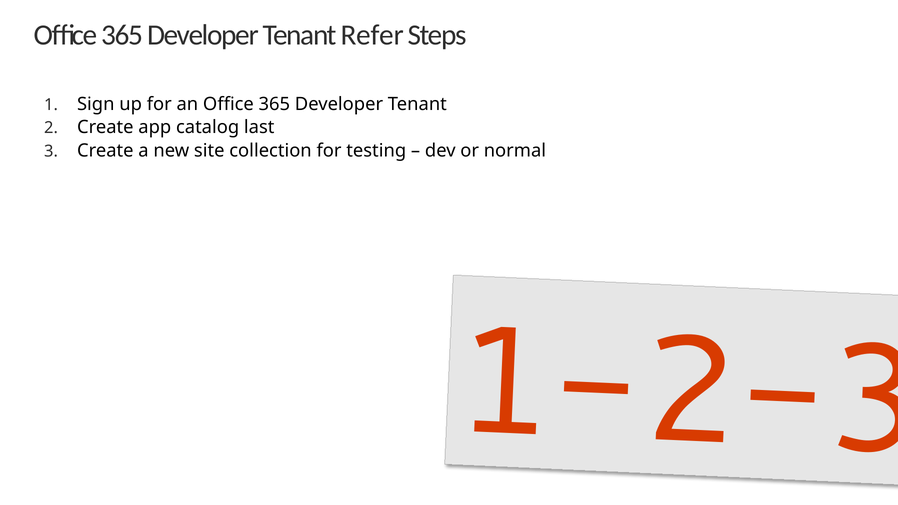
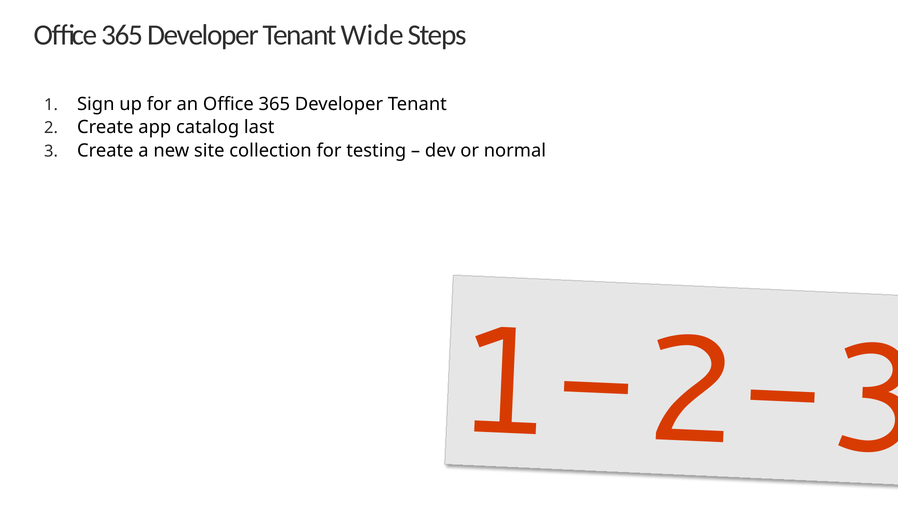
Refer: Refer -> Wide
